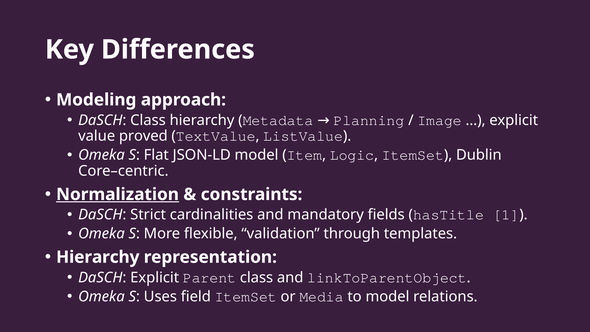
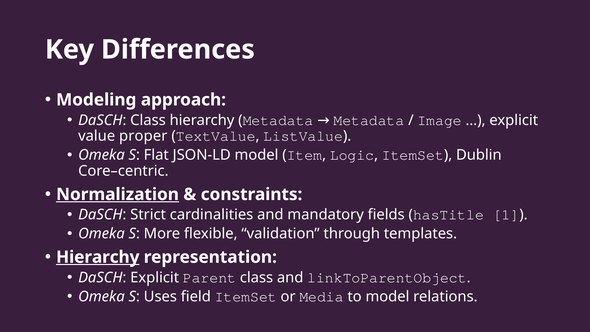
Planning at (369, 120): Planning -> Metadata
proved: proved -> proper
Hierarchy at (98, 257) underline: none -> present
